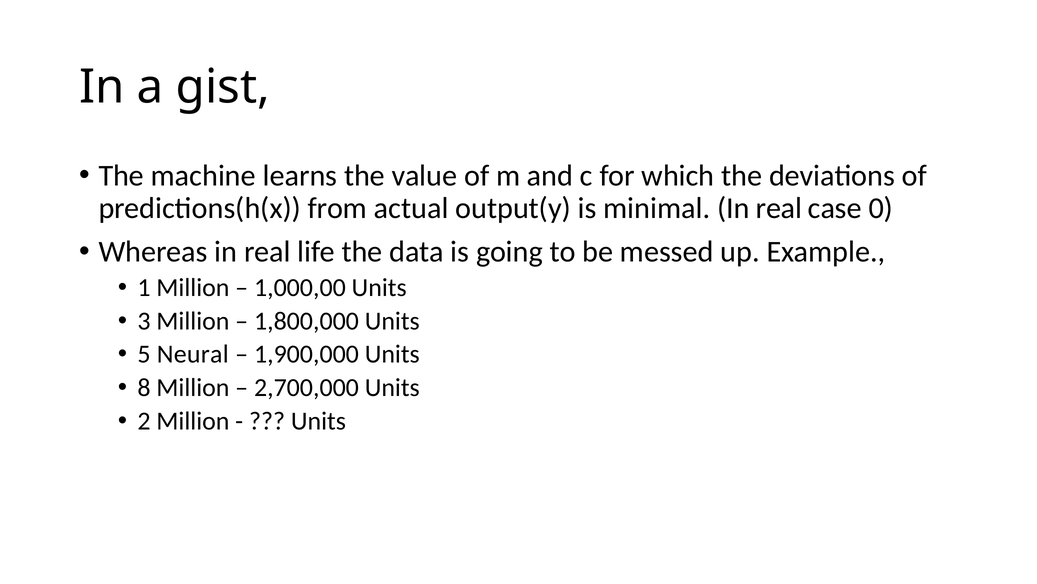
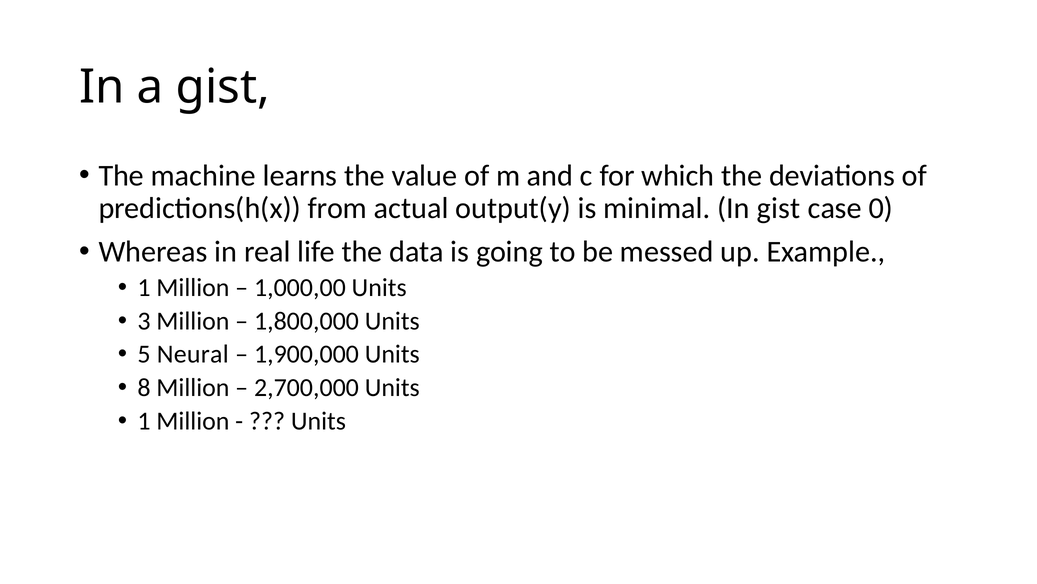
minimal In real: real -> gist
2 at (144, 421): 2 -> 1
